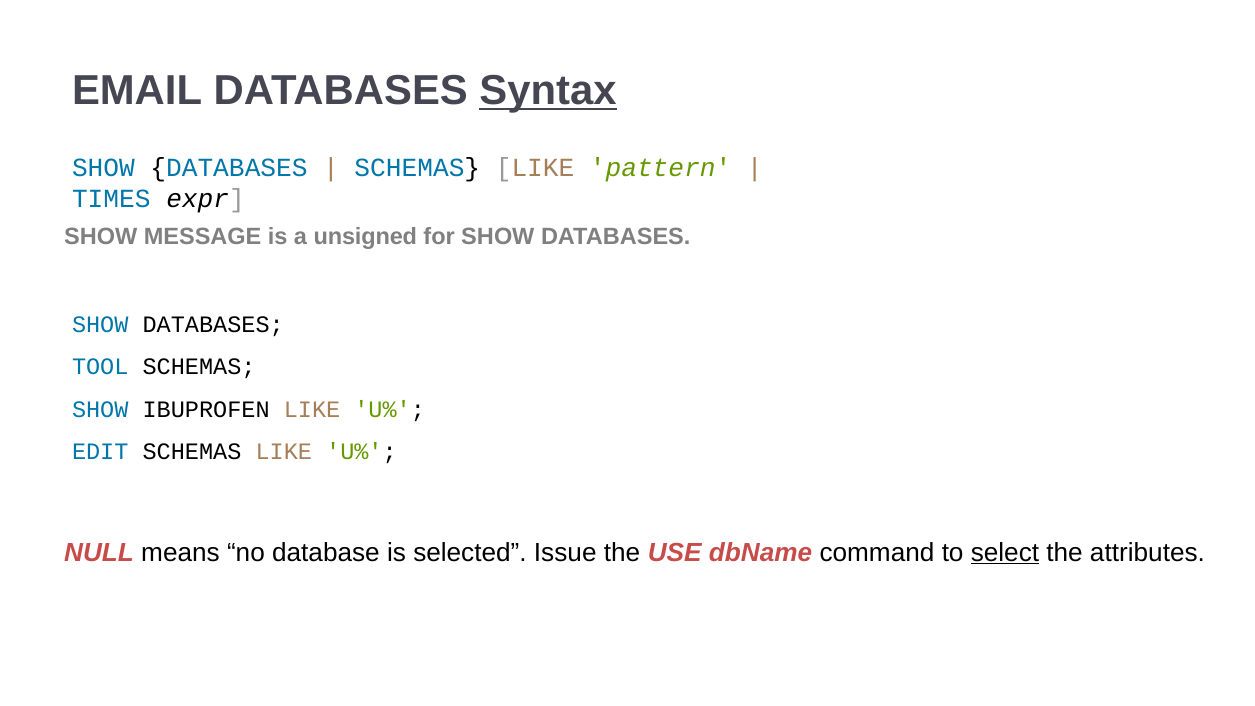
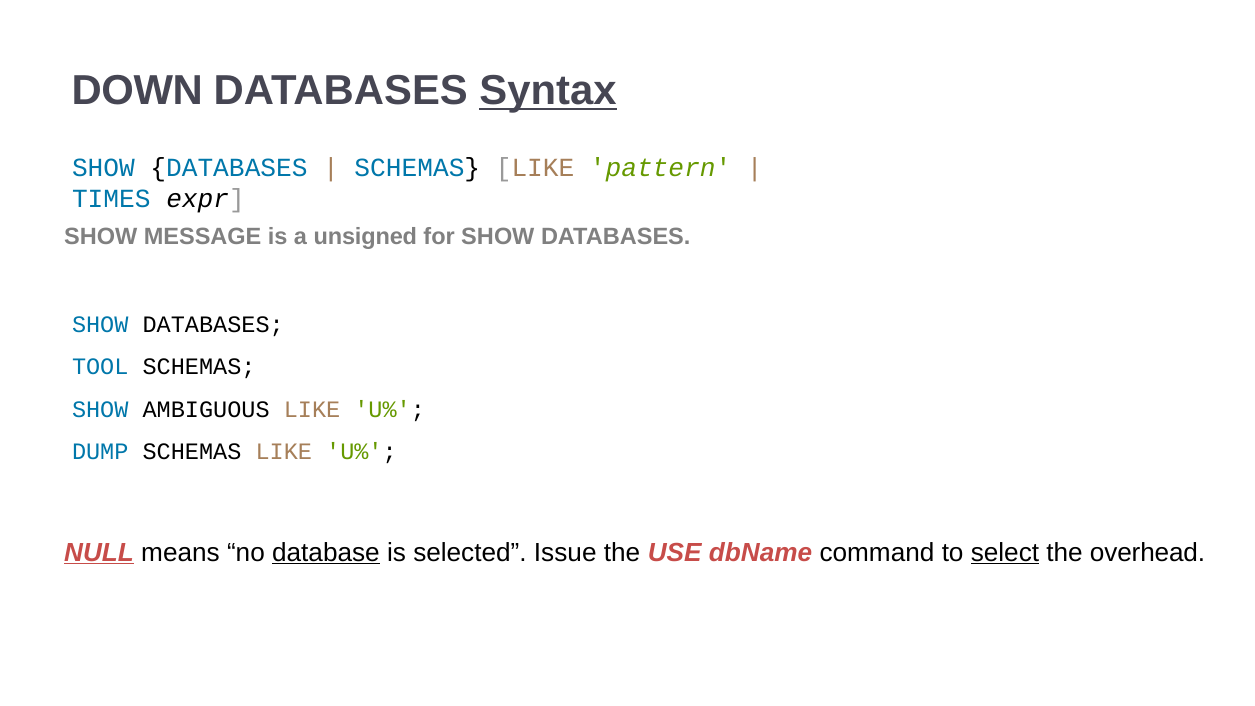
EMAIL: EMAIL -> DOWN
IBUPROFEN: IBUPROFEN -> AMBIGUOUS
EDIT: EDIT -> DUMP
NULL underline: none -> present
database underline: none -> present
attributes: attributes -> overhead
